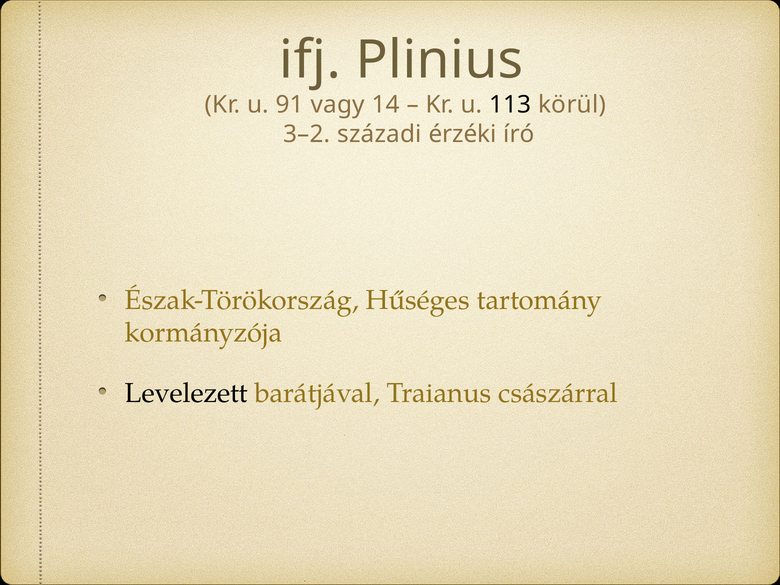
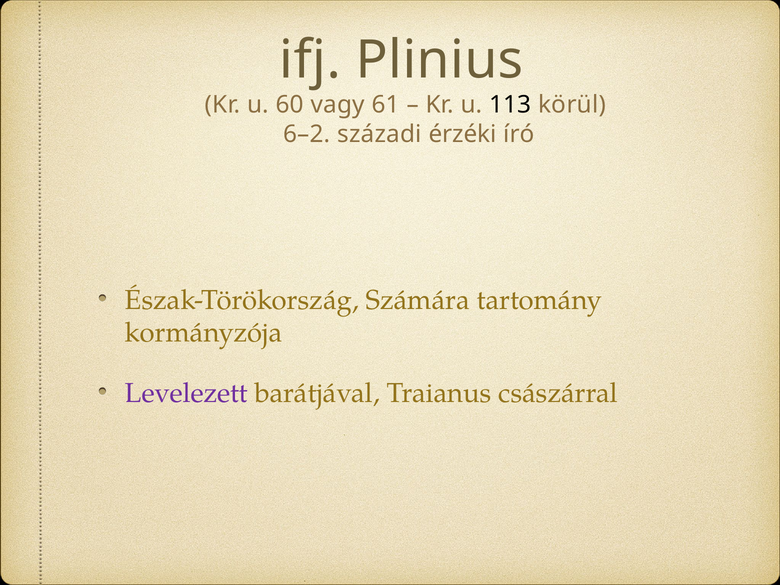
91: 91 -> 60
14: 14 -> 61
3–2: 3–2 -> 6–2
Hűséges: Hűséges -> Számára
Levelezett colour: black -> purple
